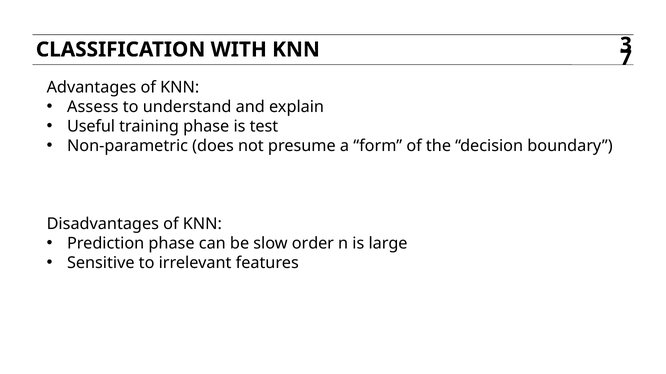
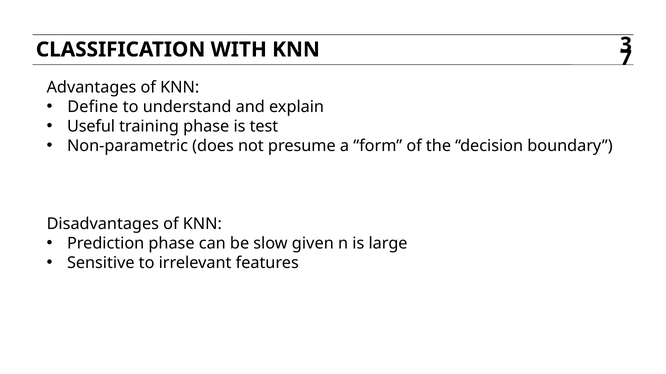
Assess: Assess -> Define
order: order -> given
